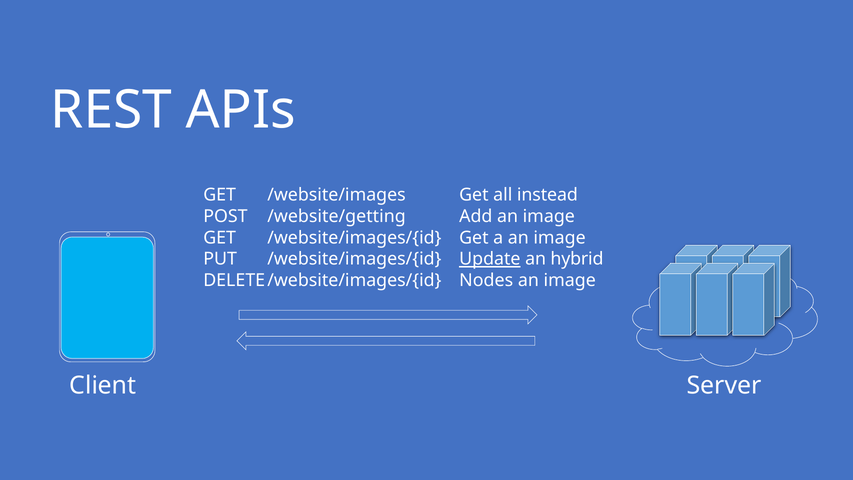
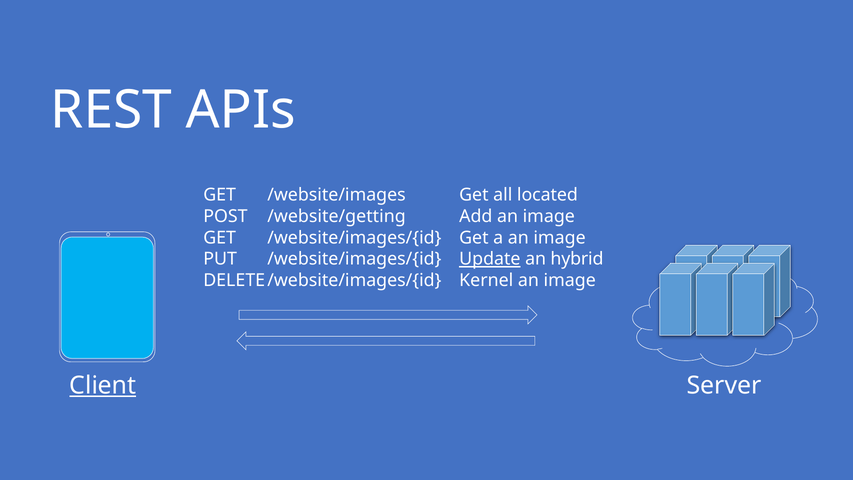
instead: instead -> located
Nodes: Nodes -> Kernel
Client underline: none -> present
